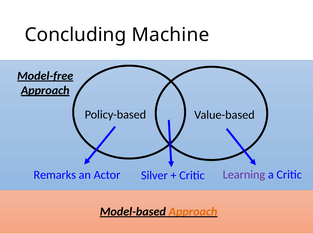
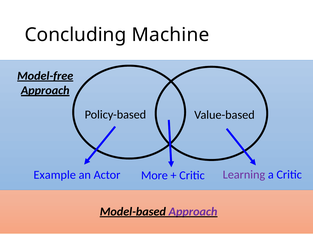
Remarks: Remarks -> Example
Silver: Silver -> More
Approach at (193, 212) colour: orange -> purple
